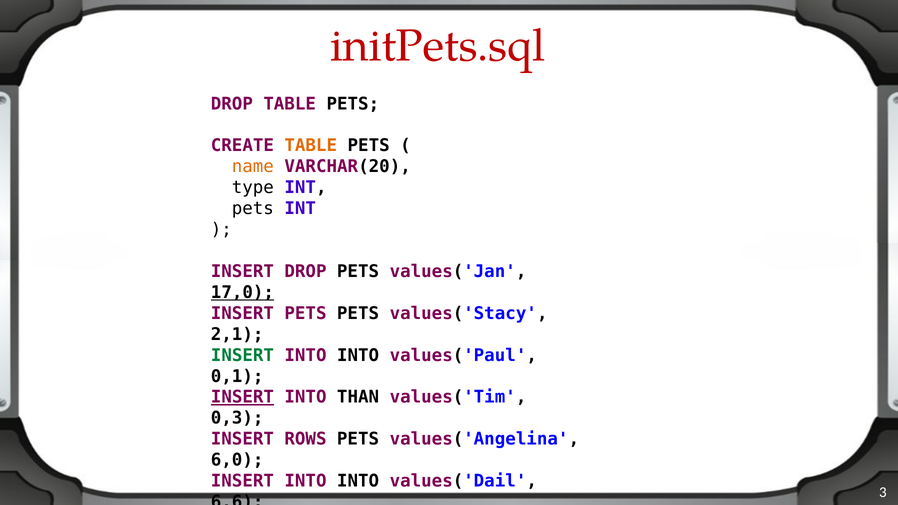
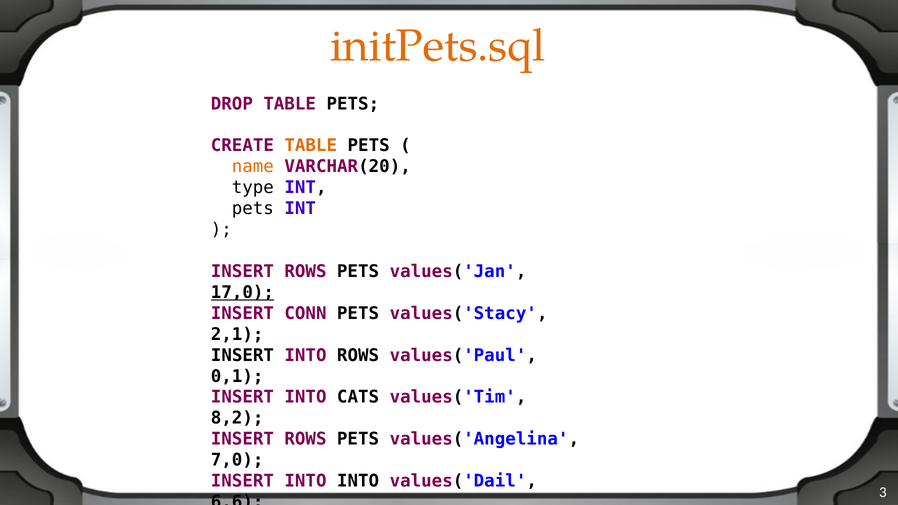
initPets.sql colour: red -> orange
DROP at (305, 272): DROP -> ROWS
INSERT PETS: PETS -> CONN
INSERT at (242, 355) colour: green -> black
INTO at (358, 355): INTO -> ROWS
INSERT at (242, 397) underline: present -> none
THAN: THAN -> CATS
0,3 at (237, 418): 0,3 -> 8,2
6,0: 6,0 -> 7,0
